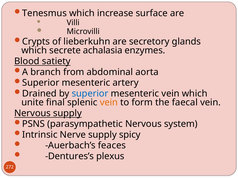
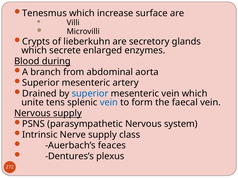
achalasia: achalasia -> enlarged
satiety: satiety -> during
final: final -> tens
vein at (109, 103) colour: orange -> blue
spicy: spicy -> class
